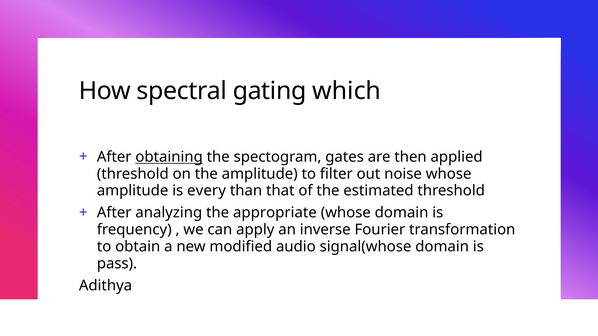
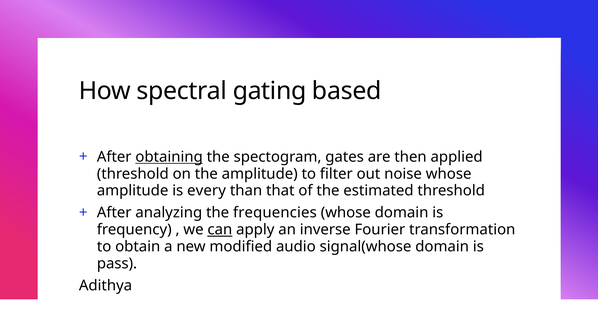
which: which -> based
appropriate: appropriate -> frequencies
can underline: none -> present
